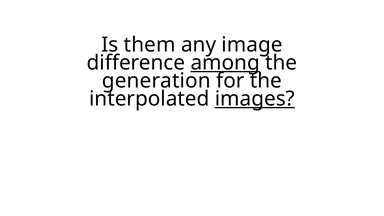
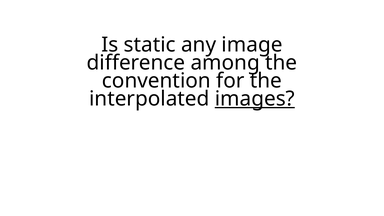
them: them -> static
among underline: present -> none
generation: generation -> convention
